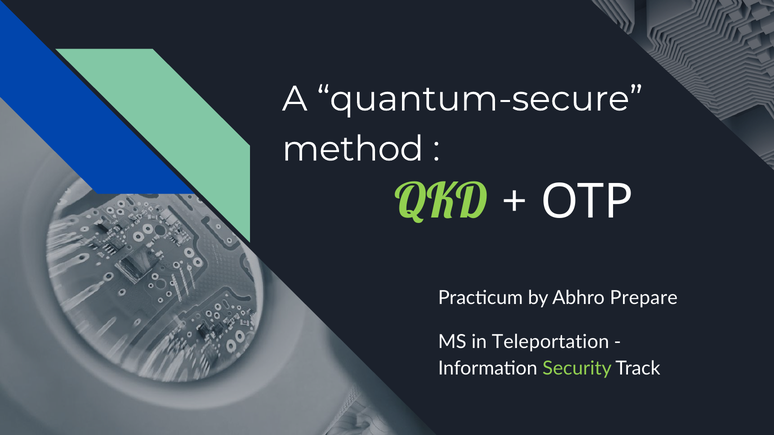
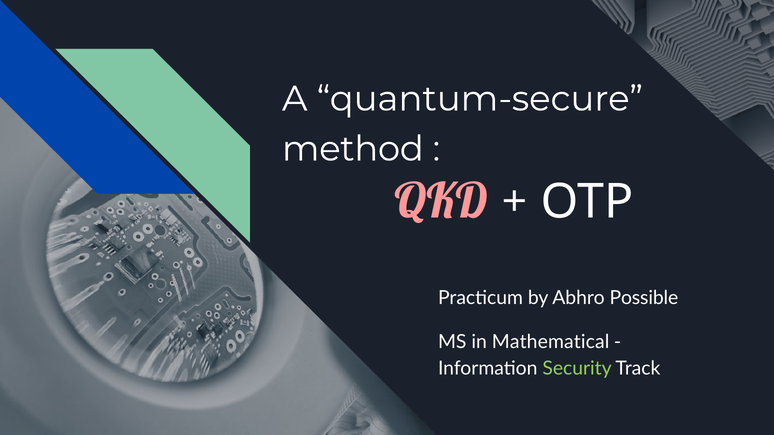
QKD colour: light green -> pink
Prepare: Prepare -> Possible
Teleportation: Teleportation -> Mathematical
